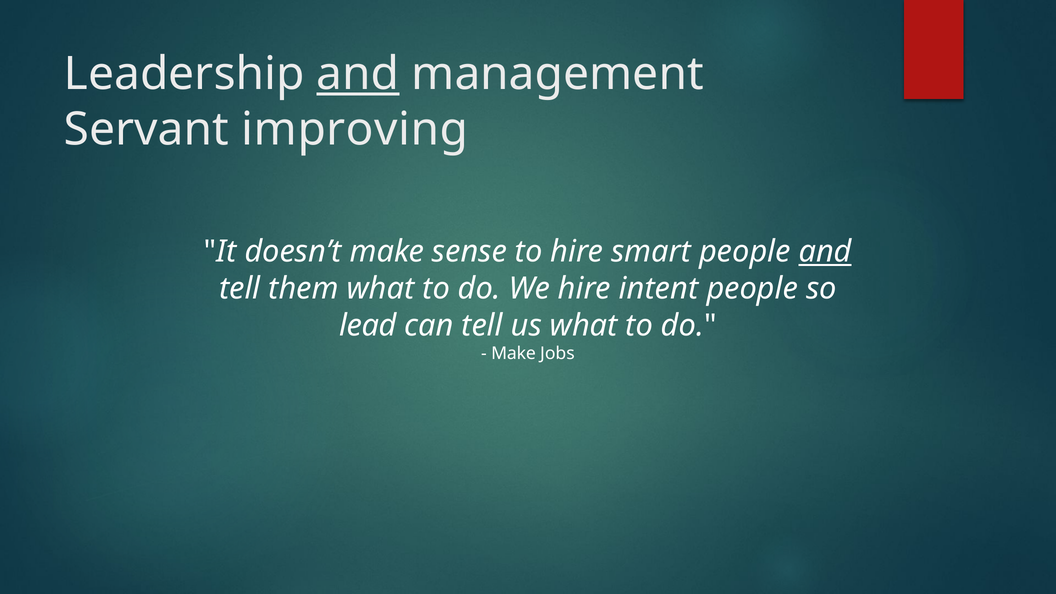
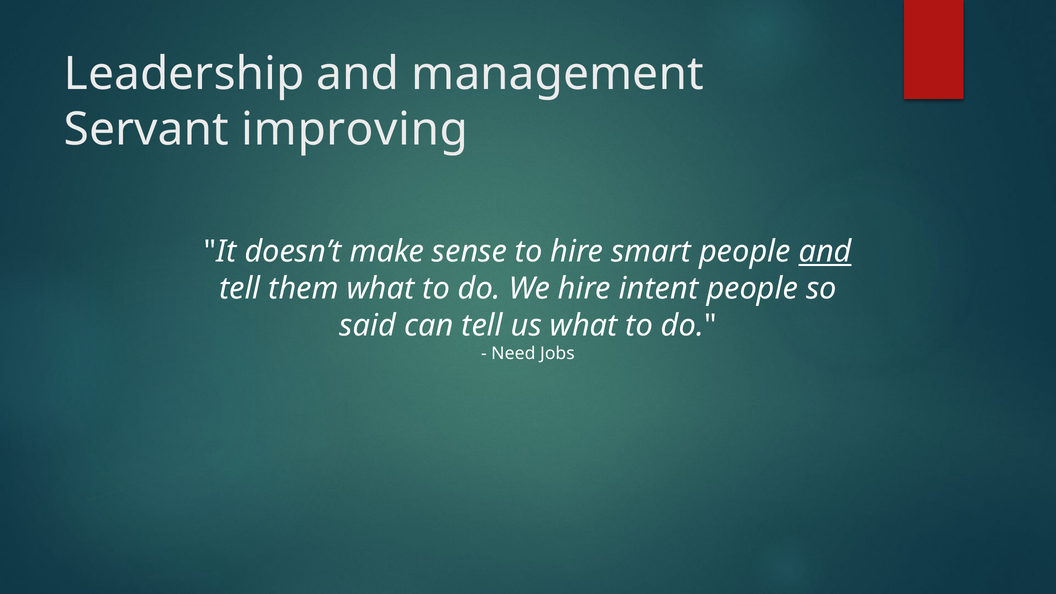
and at (358, 74) underline: present -> none
lead: lead -> said
Make at (513, 354): Make -> Need
